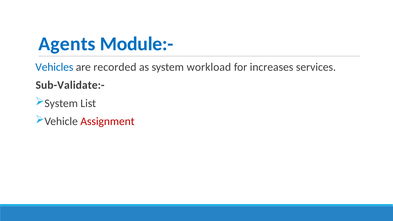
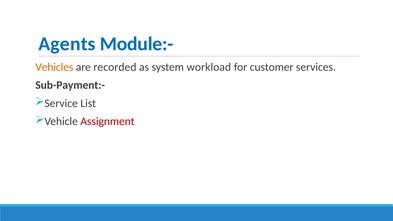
Vehicles colour: blue -> orange
increases: increases -> customer
Sub-Validate:-: Sub-Validate:- -> Sub-Payment:-
System at (61, 103): System -> Service
